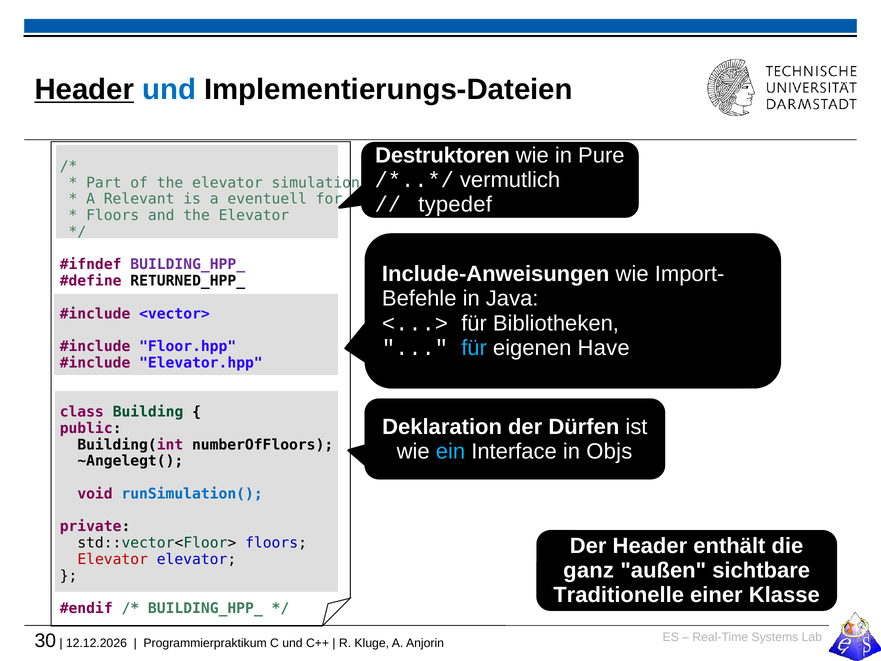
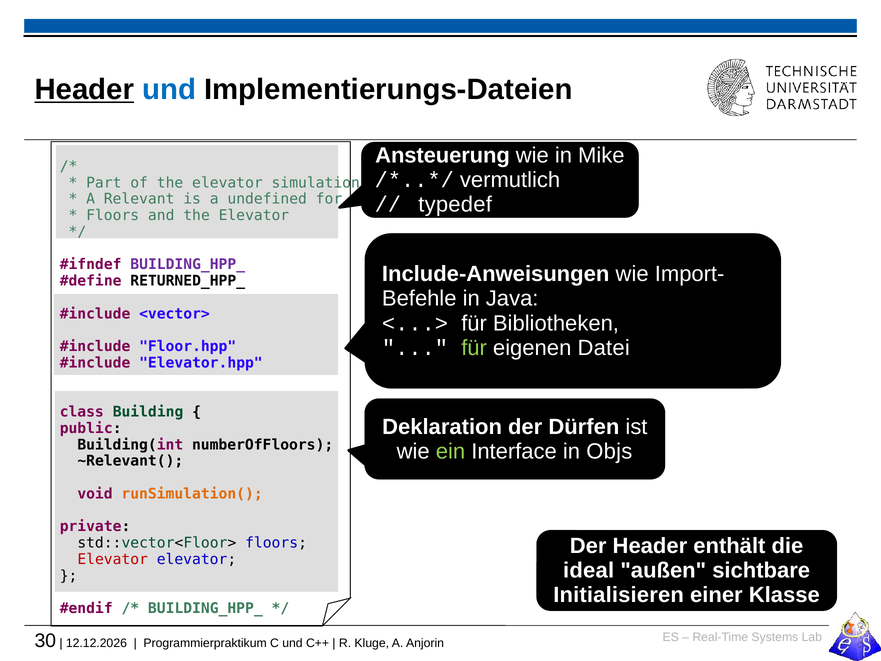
Destruktoren: Destruktoren -> Ansteuerung
Pure: Pure -> Mike
eventuell: eventuell -> undefined
für at (474, 348) colour: light blue -> light green
Have: Have -> Datei
ein colour: light blue -> light green
~Angelegt(: ~Angelegt( -> ~Relevant(
runSimulation( colour: blue -> orange
ganz: ganz -> ideal
Traditionelle: Traditionelle -> Initialisieren
